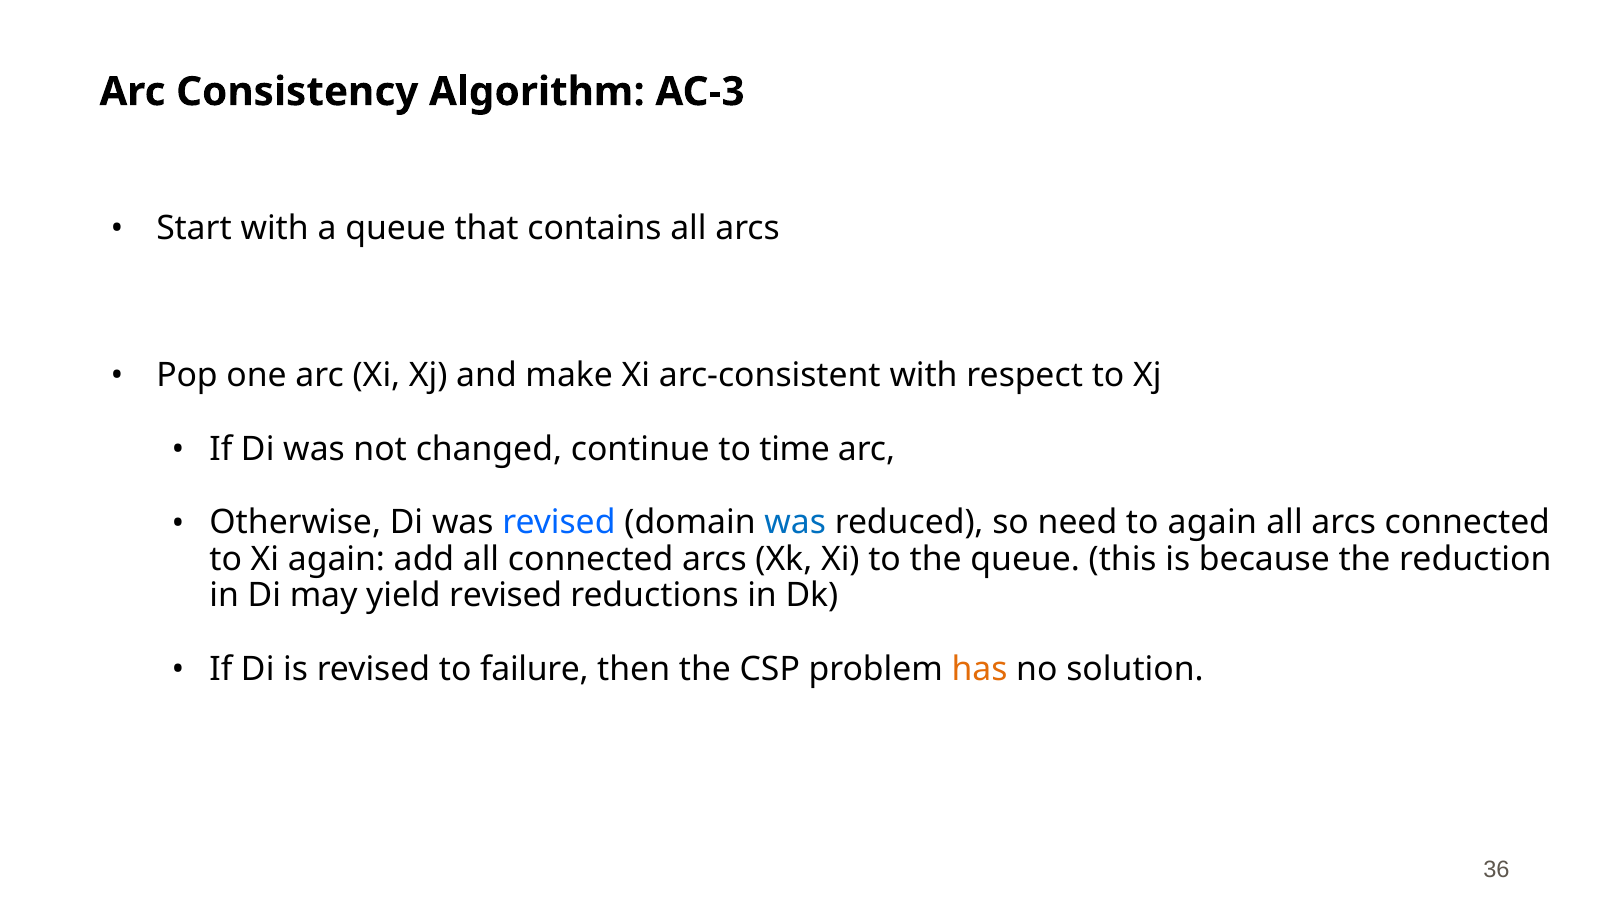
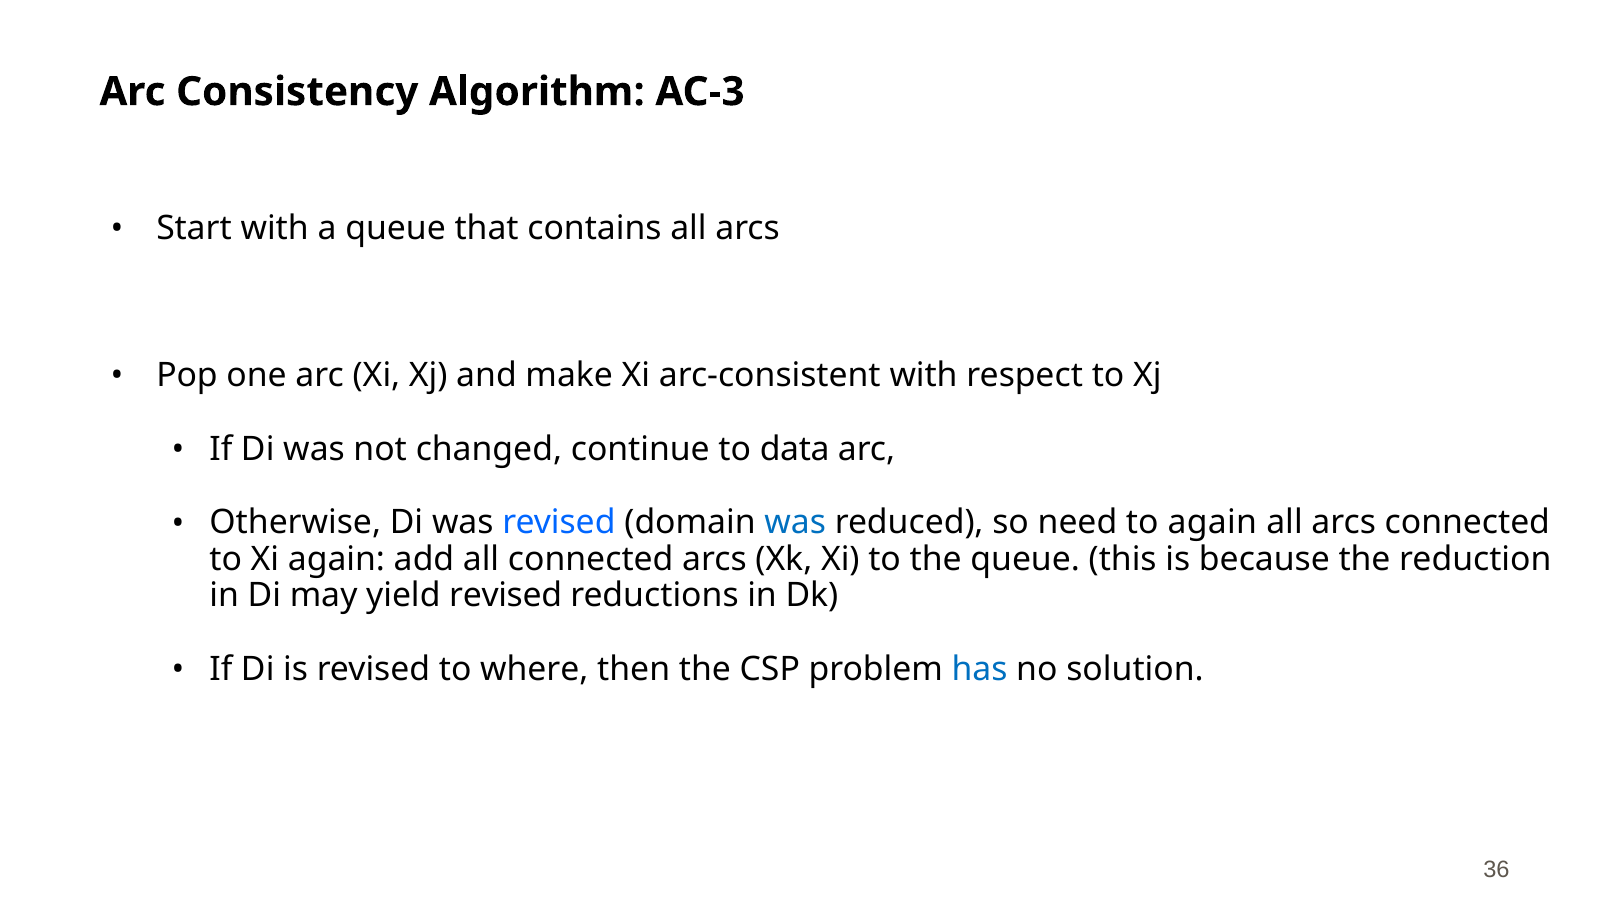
time: time -> data
failure: failure -> where
has colour: orange -> blue
